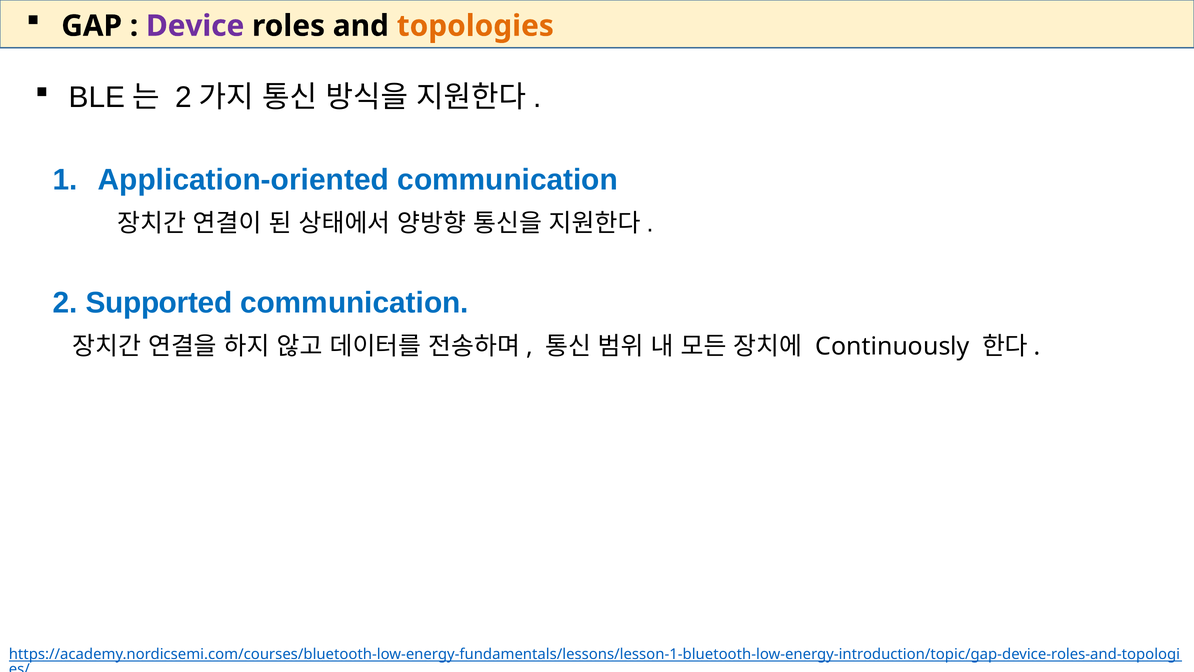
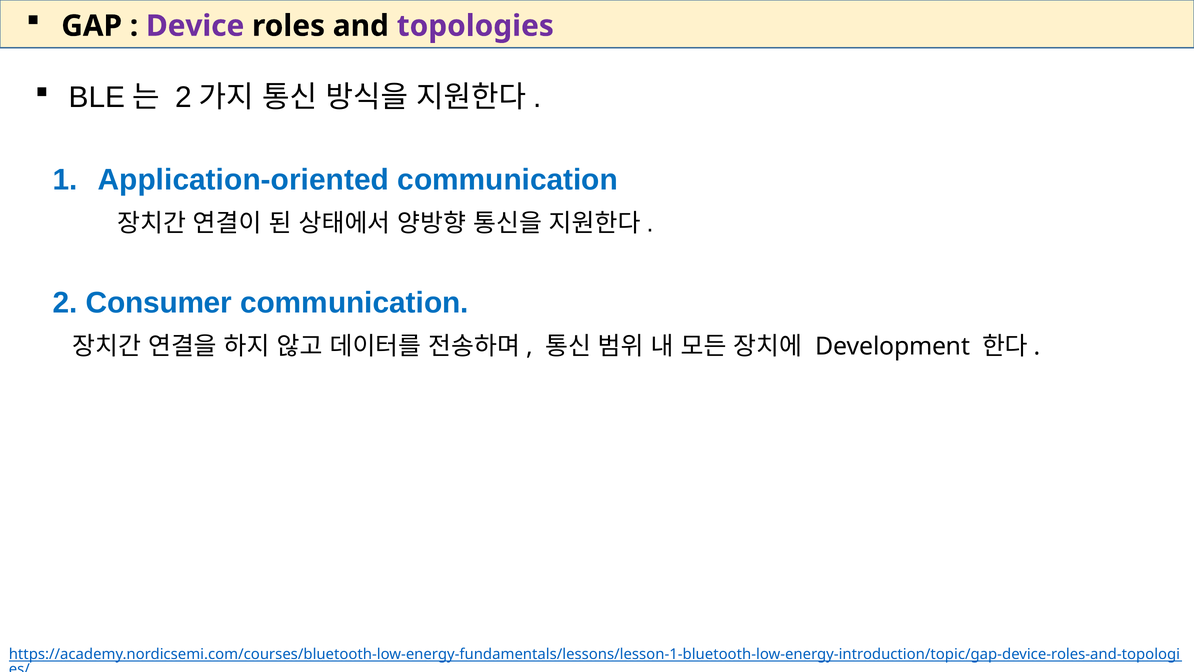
topologies colour: orange -> purple
Supported: Supported -> Consumer
Continuously: Continuously -> Development
